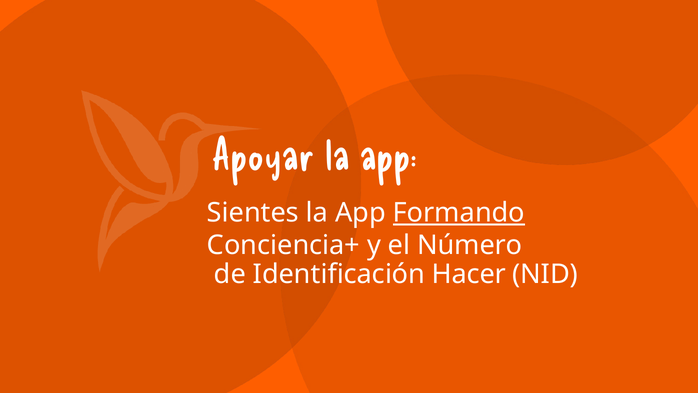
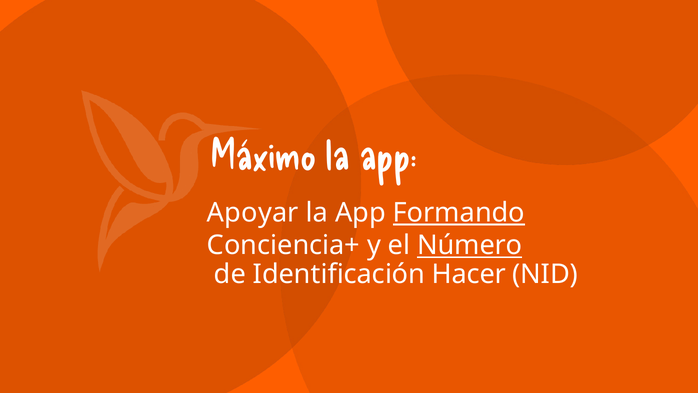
Apoyar: Apoyar -> Máximo
Sientes: Sientes -> Apoyar
Número underline: none -> present
